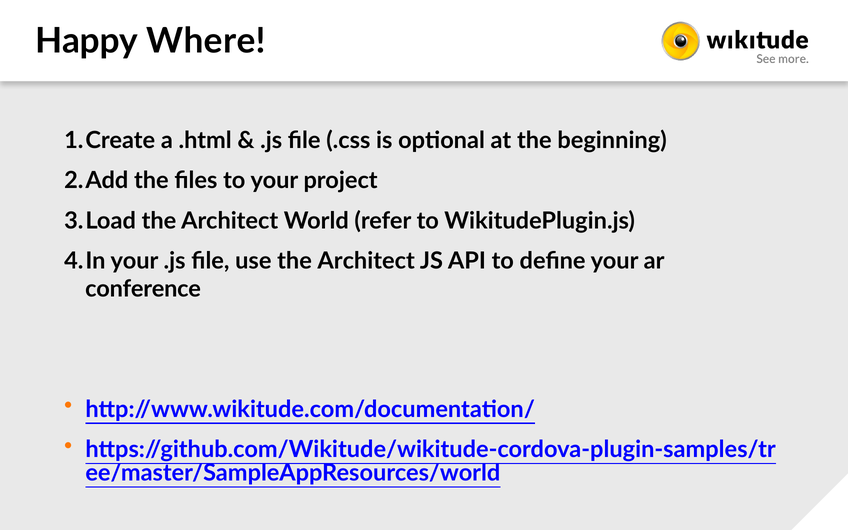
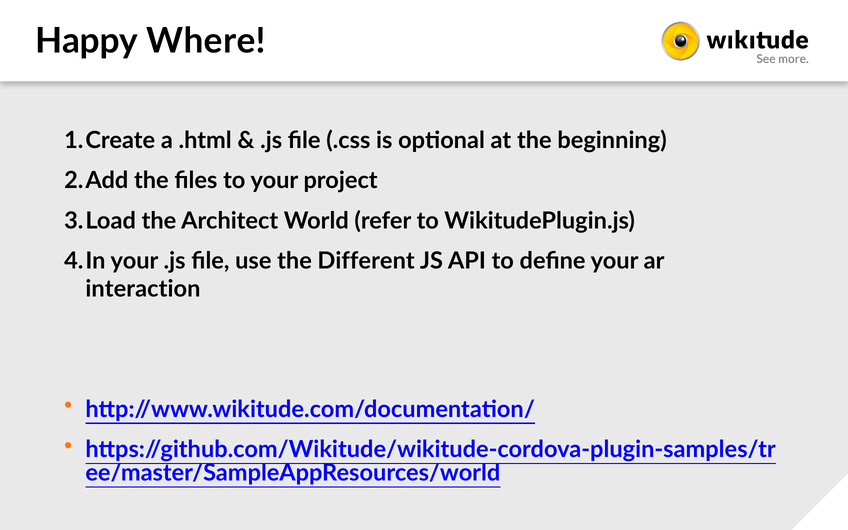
use the Architect: Architect -> Different
conference: conference -> interaction
